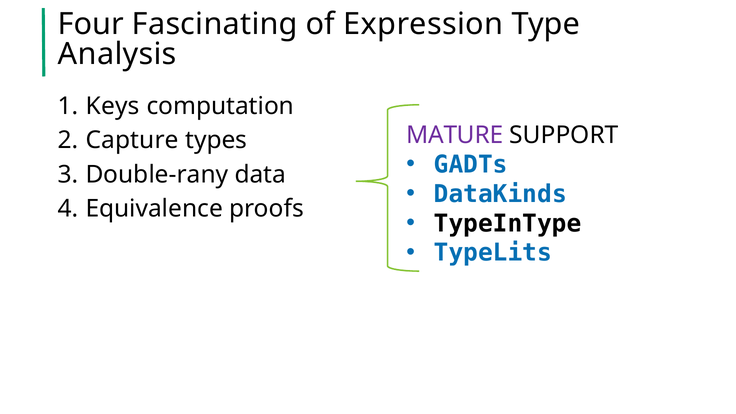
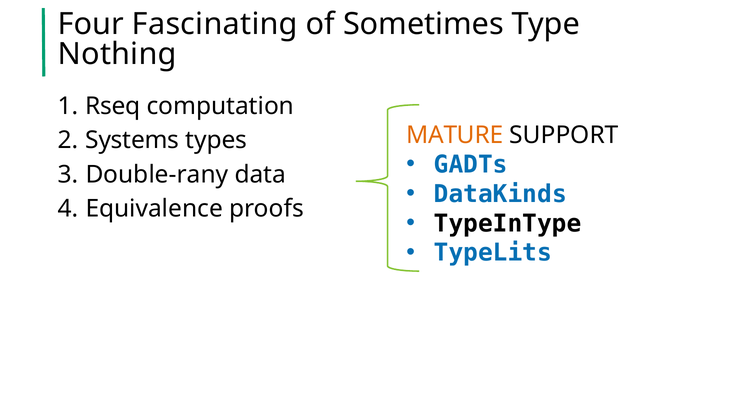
Expression: Expression -> Sometimes
Analysis: Analysis -> Nothing
Keys: Keys -> Rseq
MATURE colour: purple -> orange
Capture: Capture -> Systems
